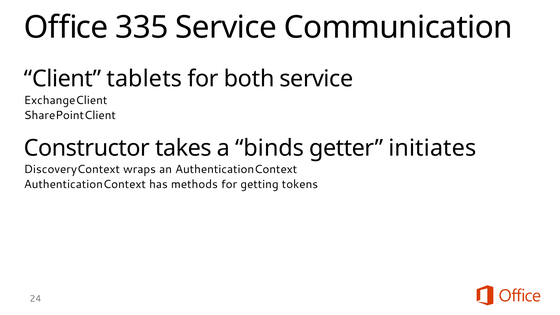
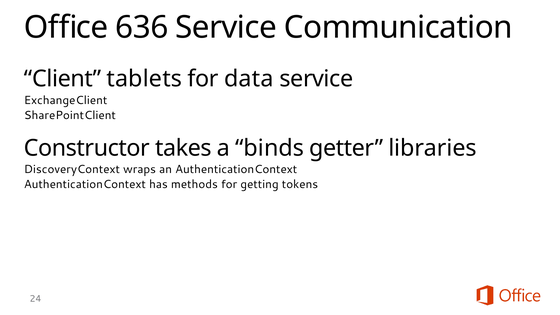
335: 335 -> 636
both: both -> data
initiates: initiates -> libraries
